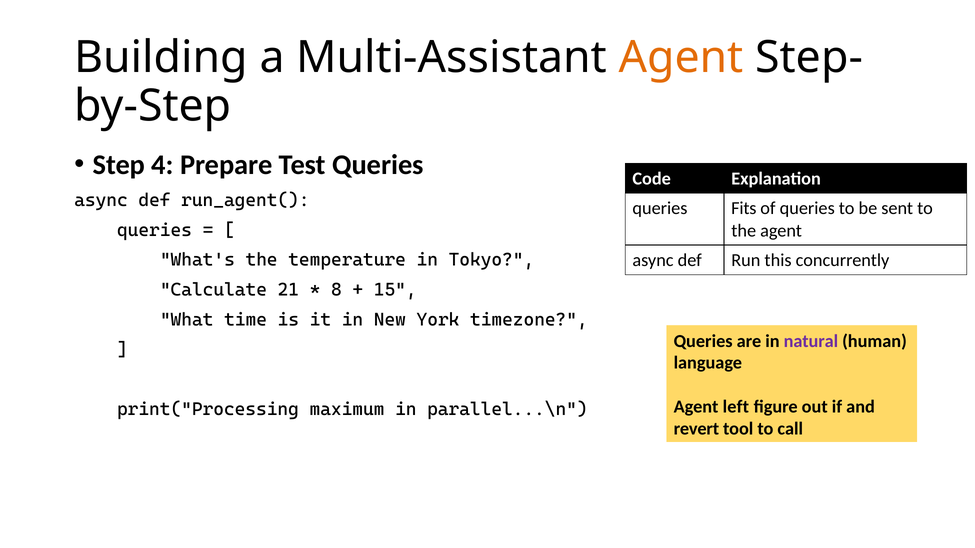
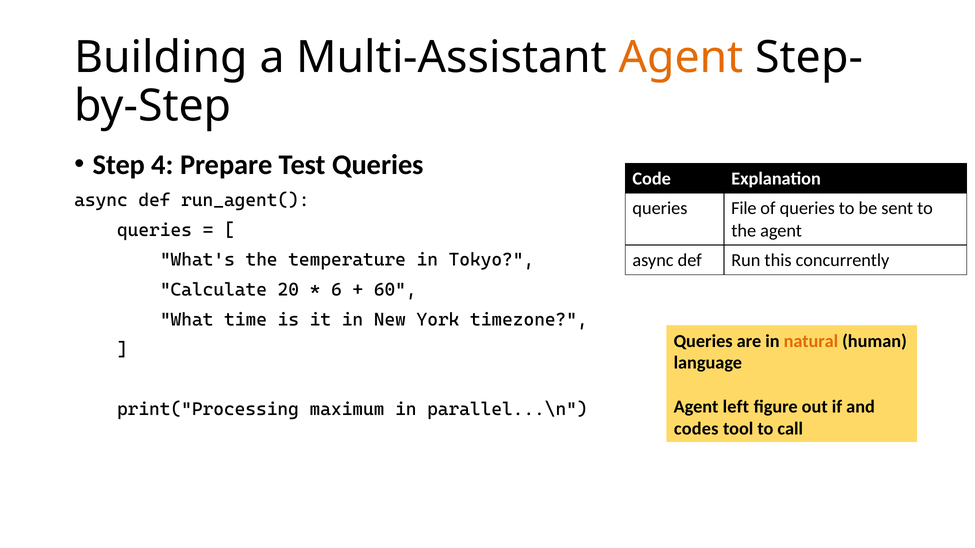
Fits: Fits -> File
21: 21 -> 20
8: 8 -> 6
15: 15 -> 60
natural colour: purple -> orange
revert: revert -> codes
